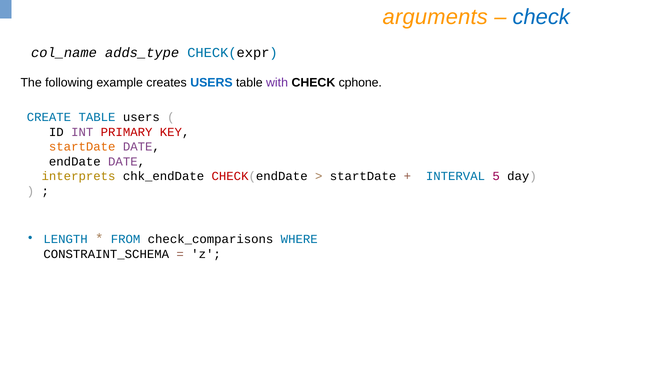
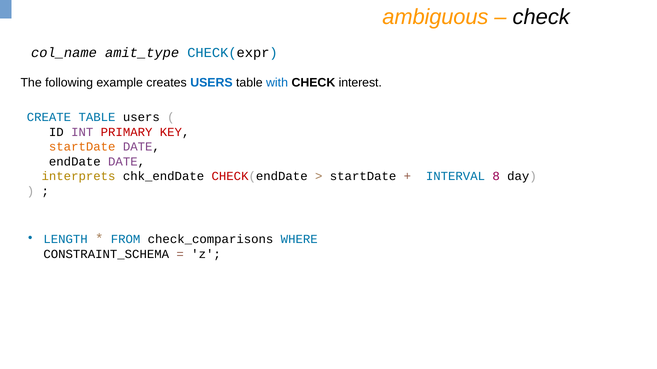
arguments: arguments -> ambiguous
check at (541, 17) colour: blue -> black
adds_type: adds_type -> amit_type
with colour: purple -> blue
cphone: cphone -> interest
5: 5 -> 8
